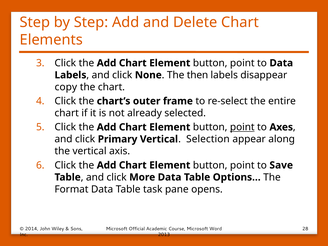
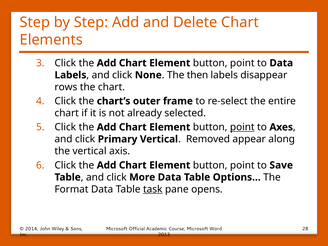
copy: copy -> rows
Selection: Selection -> Removed
task underline: none -> present
